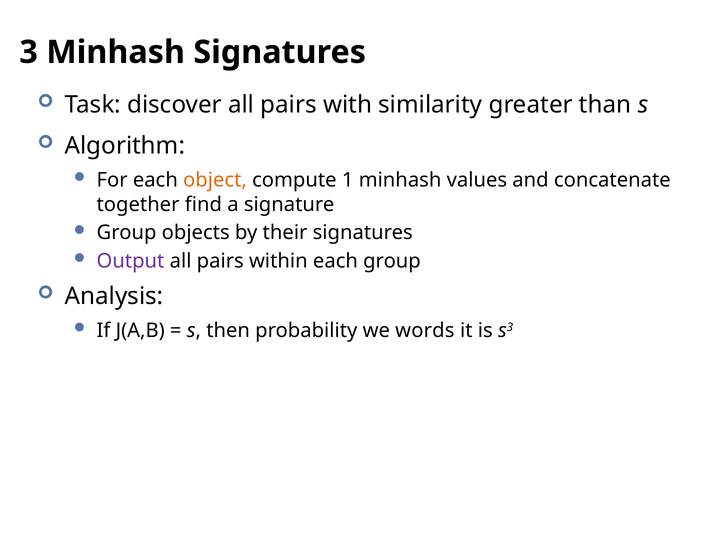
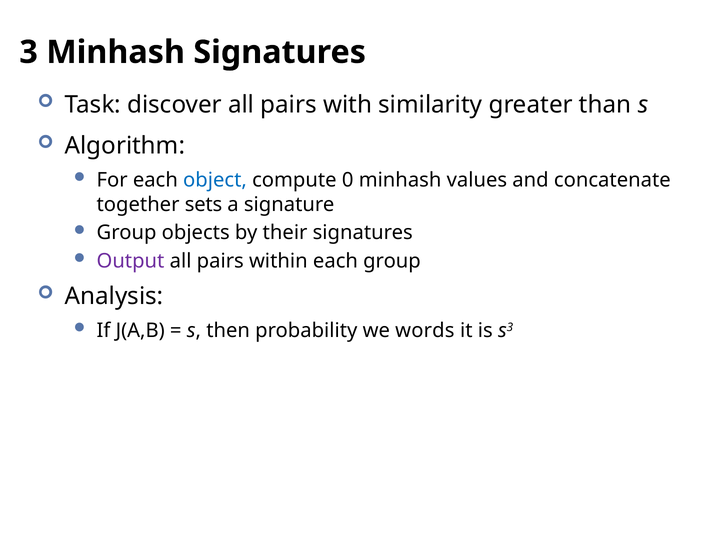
object colour: orange -> blue
1: 1 -> 0
find: find -> sets
